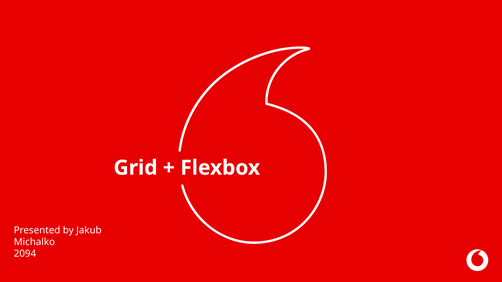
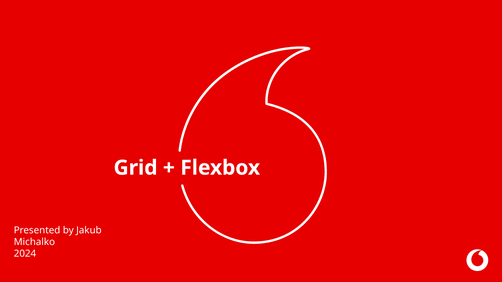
2094: 2094 -> 2024
